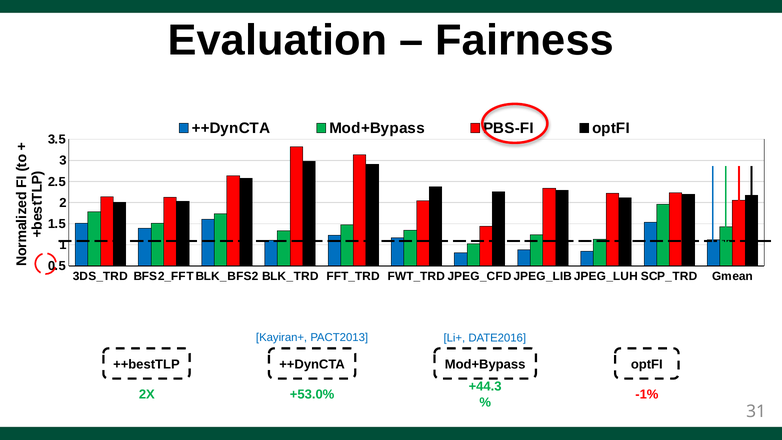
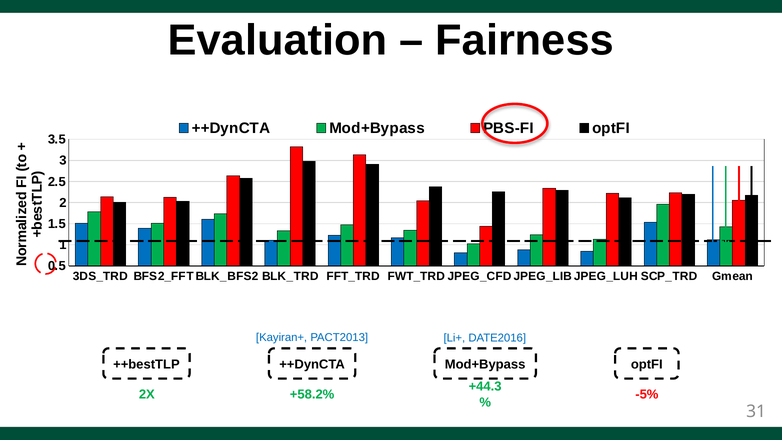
+53.0%: +53.0% -> +58.2%
-1%: -1% -> -5%
